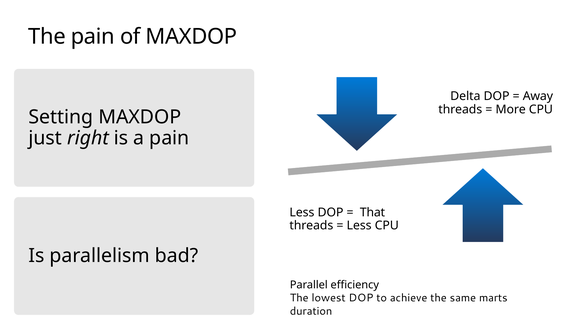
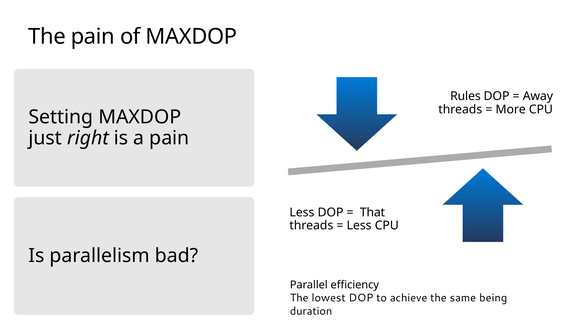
Delta: Delta -> Rules
marts: marts -> being
